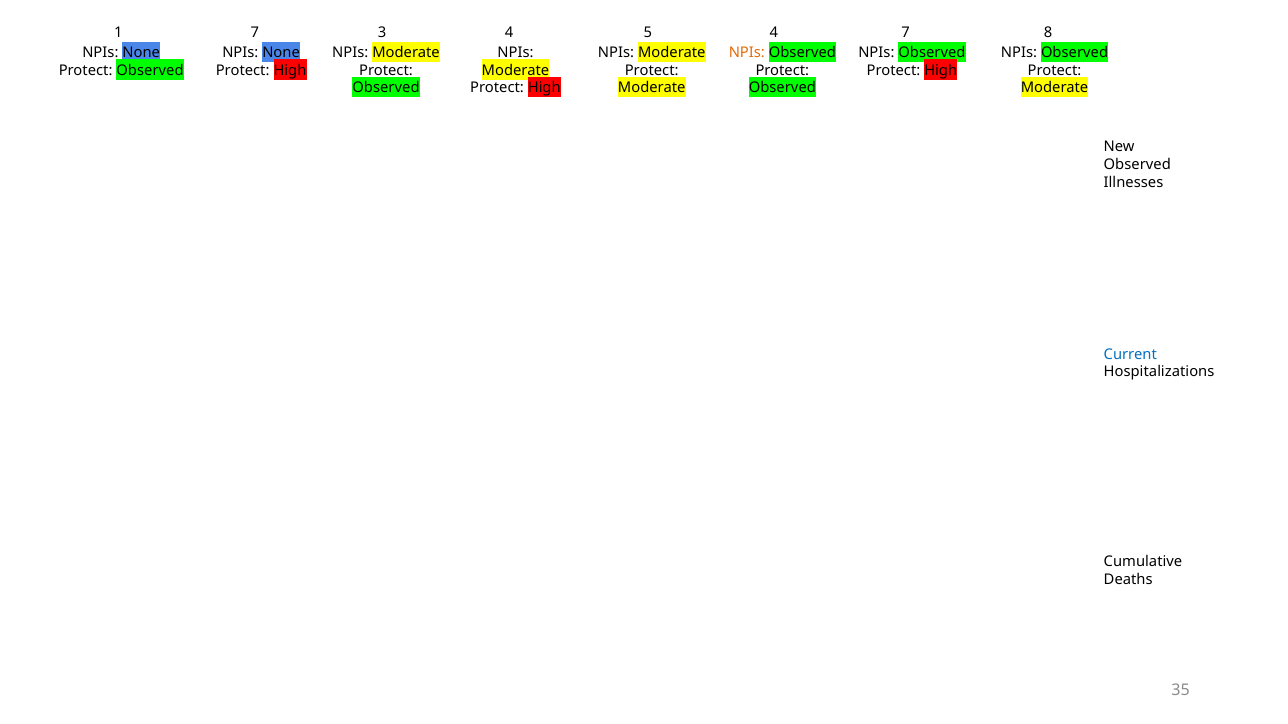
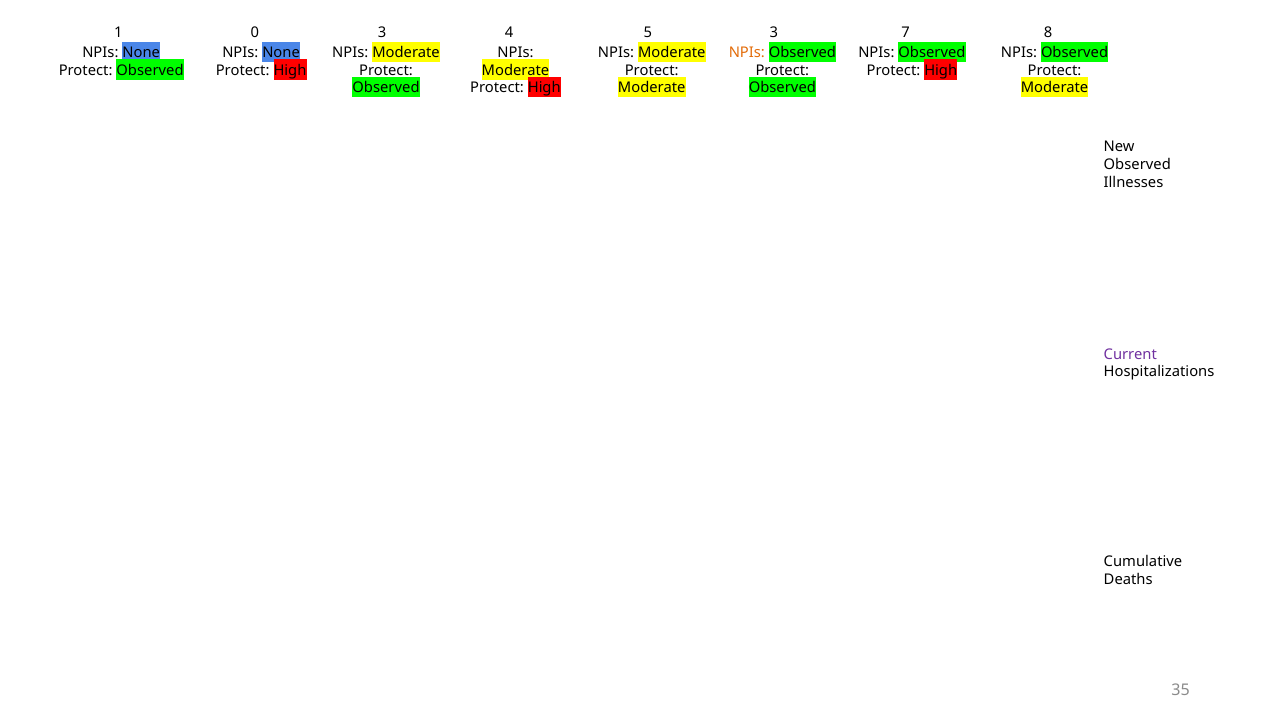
1 7: 7 -> 0
5 4: 4 -> 3
Current colour: blue -> purple
